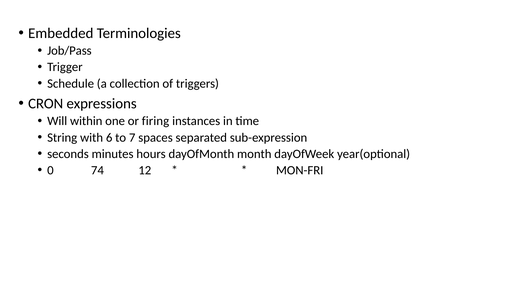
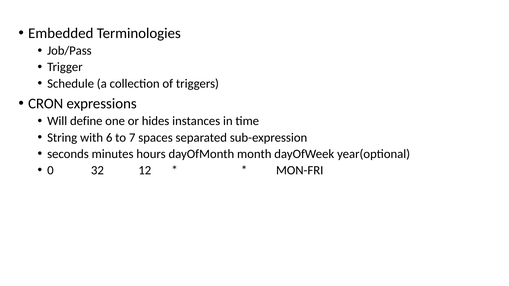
within: within -> define
firing: firing -> hides
74: 74 -> 32
